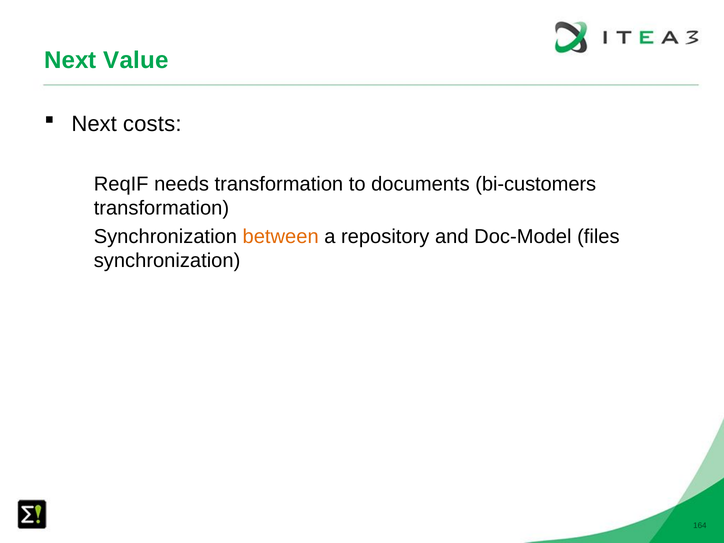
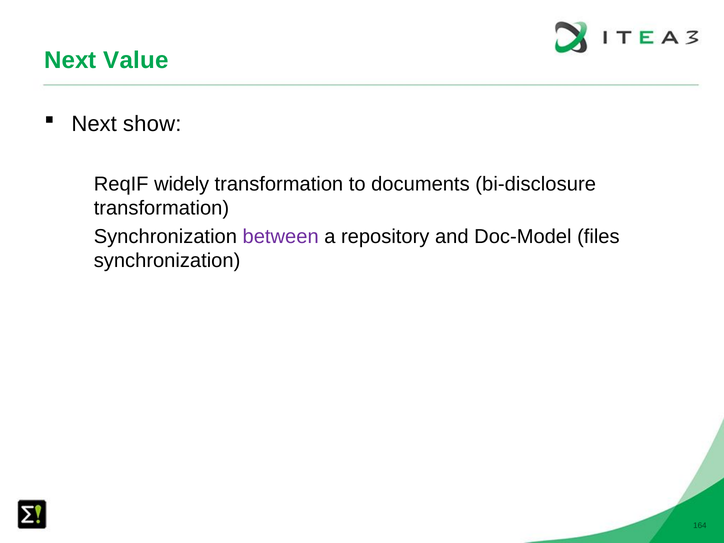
costs: costs -> show
needs: needs -> widely
bi-customers: bi-customers -> bi-disclosure
between colour: orange -> purple
